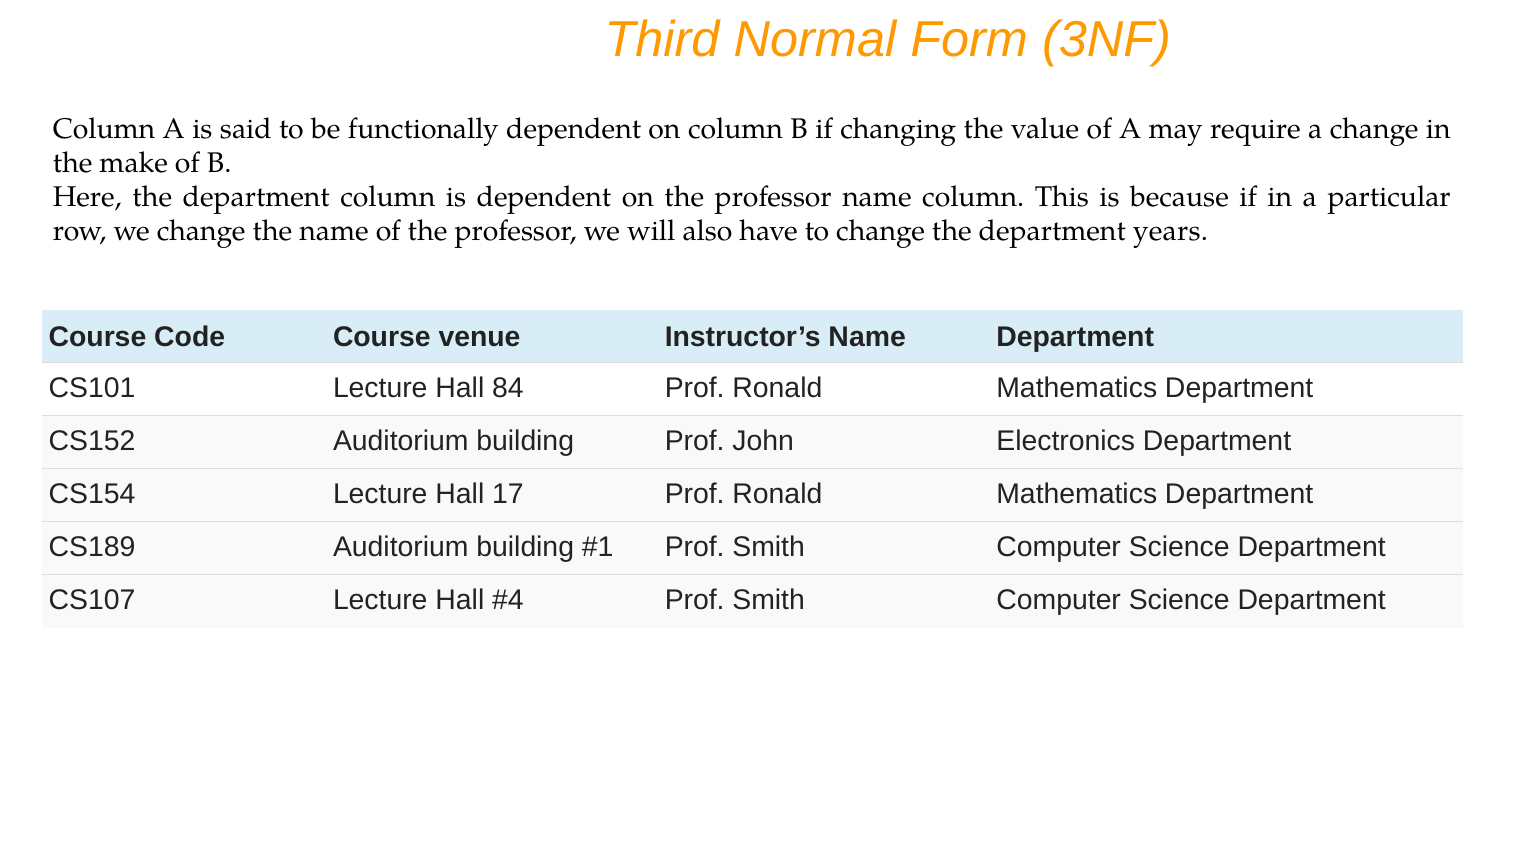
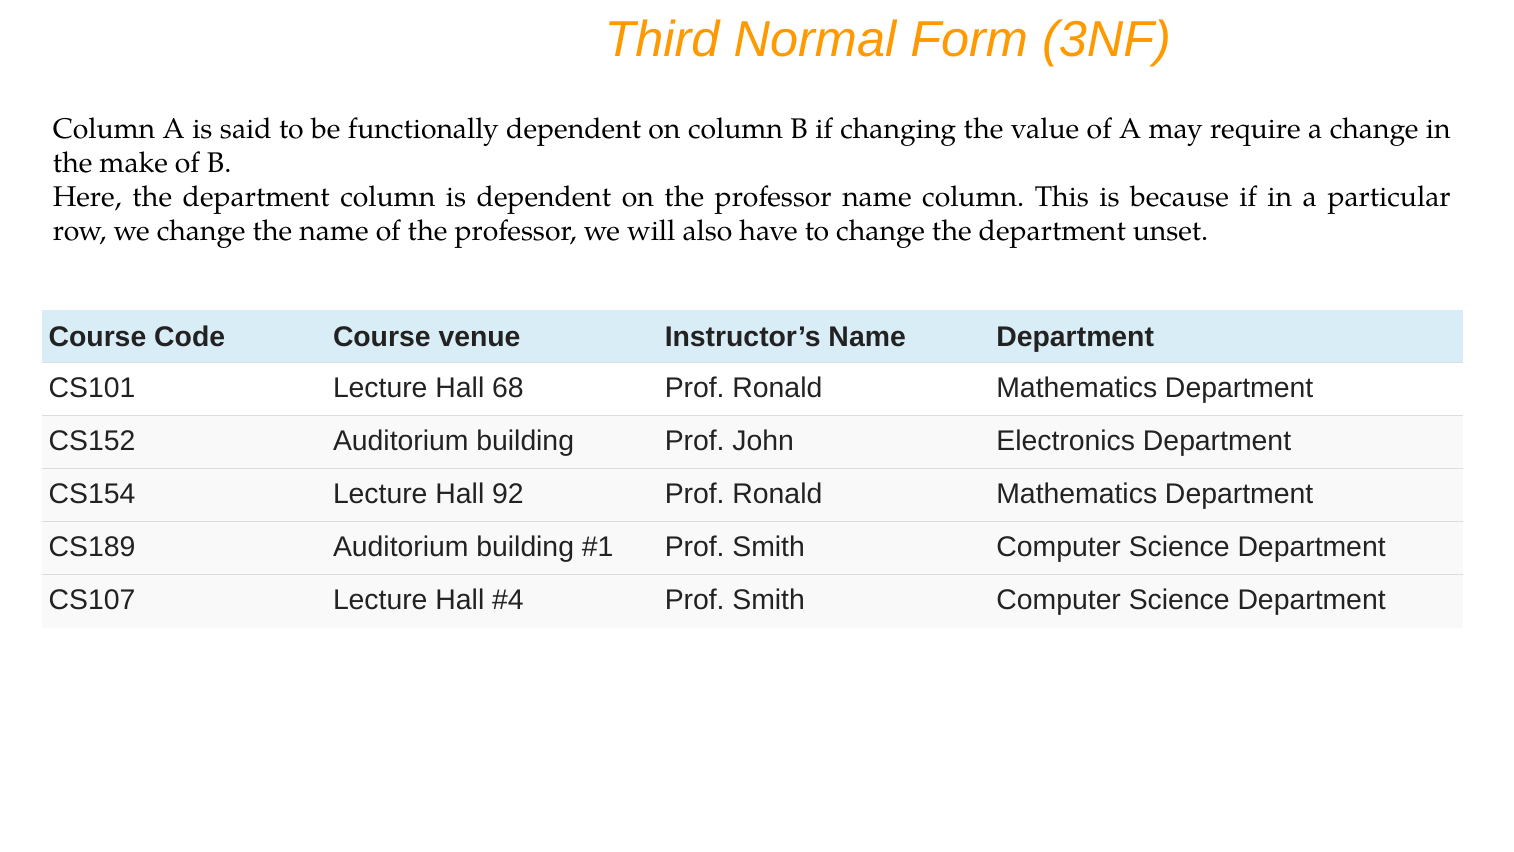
years: years -> unset
84: 84 -> 68
17: 17 -> 92
